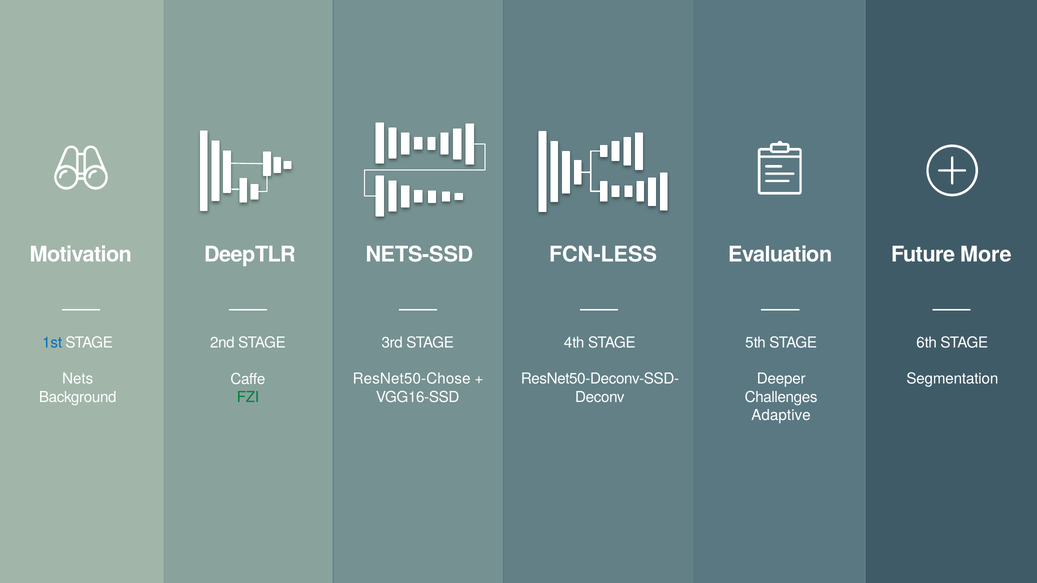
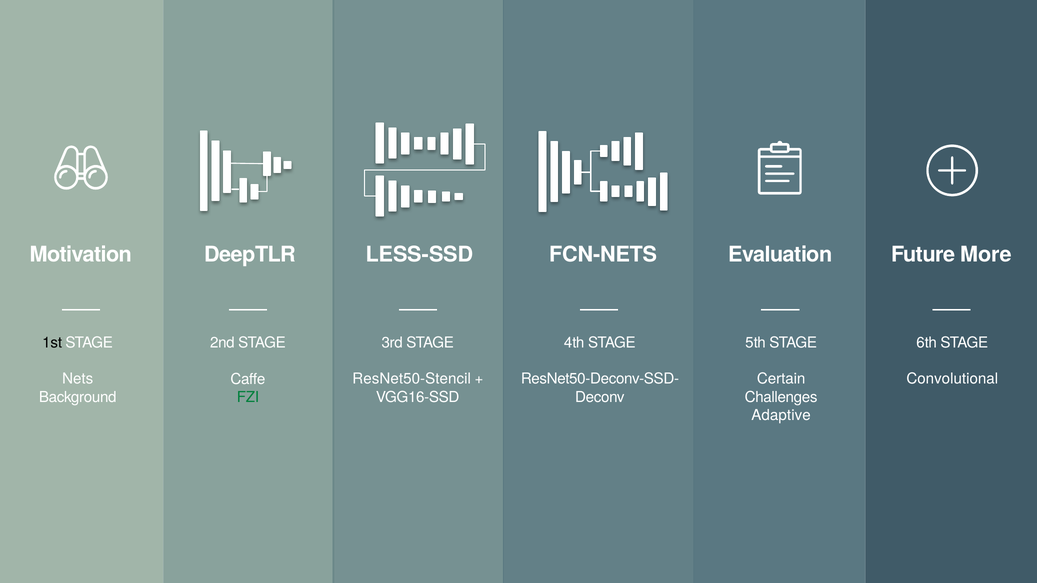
NETS-SSD: NETS-SSD -> LESS-SSD
FCN-LESS: FCN-LESS -> FCN-NETS
1st colour: blue -> black
ResNet50-Chose: ResNet50-Chose -> ResNet50-Stencil
Deeper: Deeper -> Certain
Segmentation: Segmentation -> Convolutional
